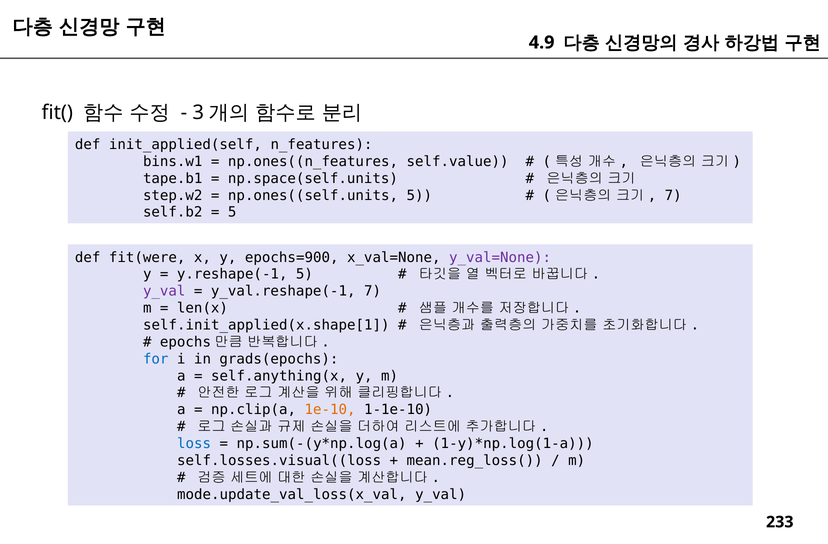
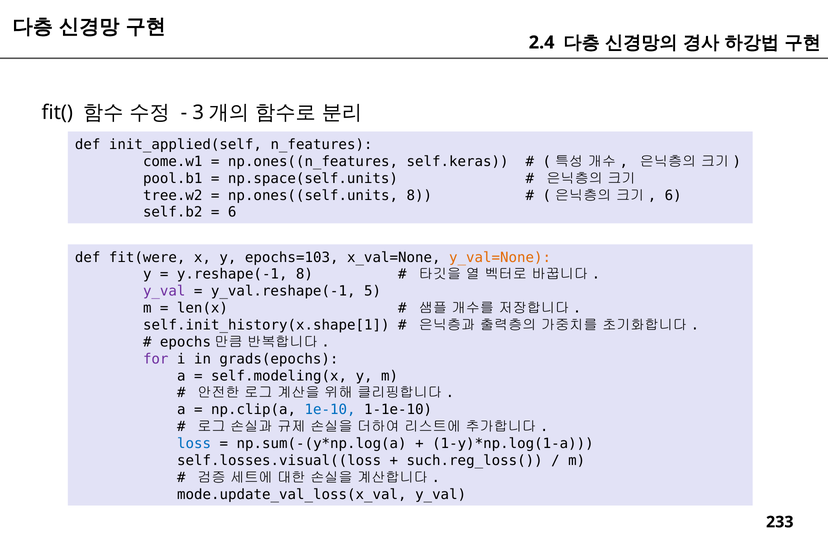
4.9: 4.9 -> 2.4
bins.w1: bins.w1 -> come.w1
self.value: self.value -> self.keras
tape.b1: tape.b1 -> pool.b1
step.w2: step.w2 -> tree.w2
np.ones((self.units 5: 5 -> 8
7 at (673, 195): 7 -> 6
5 at (232, 212): 5 -> 6
epochs=900: epochs=900 -> epochs=103
y_val=None colour: purple -> orange
y.reshape(-1 5: 5 -> 8
y_val.reshape(-1 7: 7 -> 5
self.init_applied(x.shape[1: self.init_applied(x.shape[1 -> self.init_history(x.shape[1
for colour: blue -> purple
self.anything(x: self.anything(x -> self.modeling(x
1e-10 colour: orange -> blue
mean.reg_loss(: mean.reg_loss( -> such.reg_loss(
